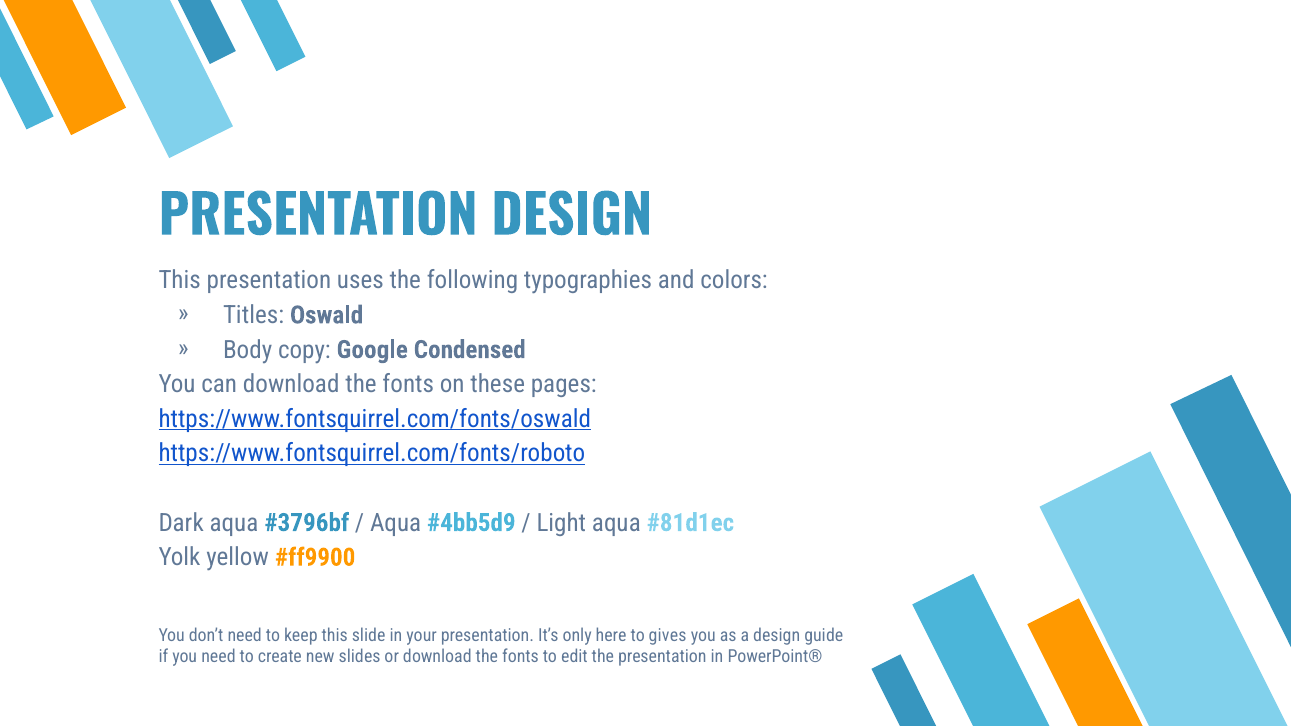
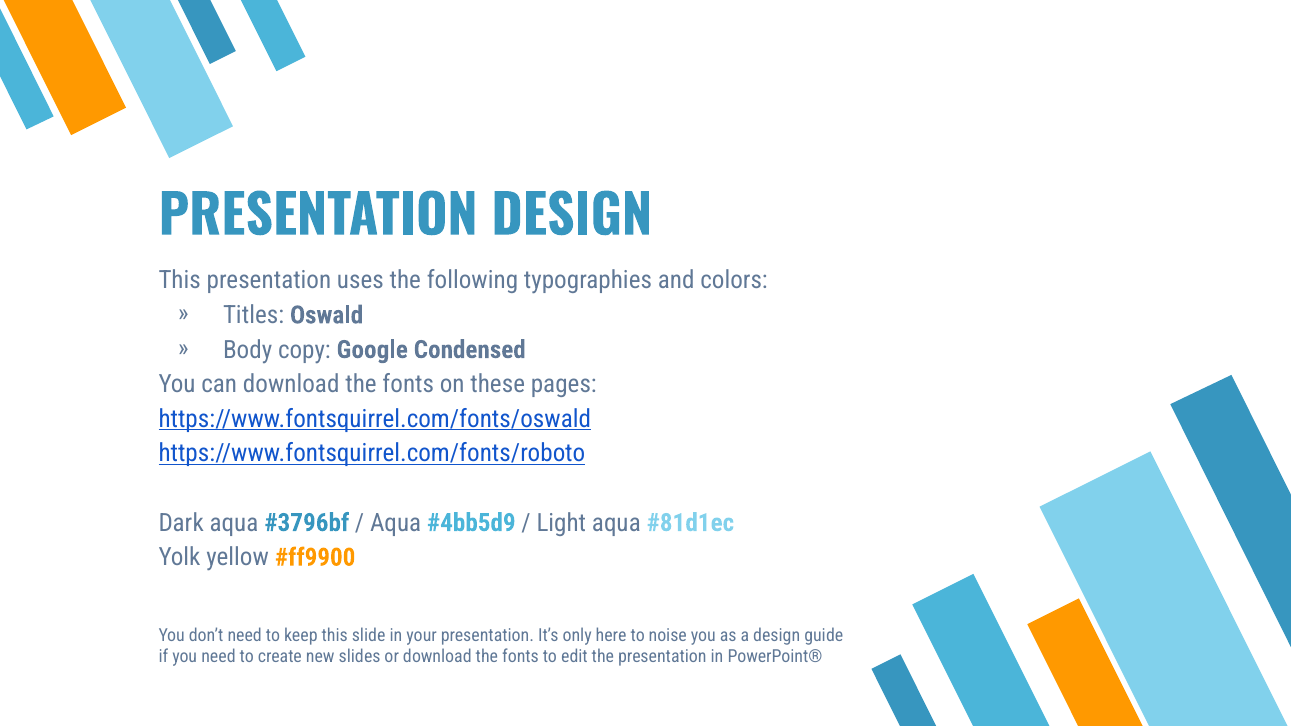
gives: gives -> noise
